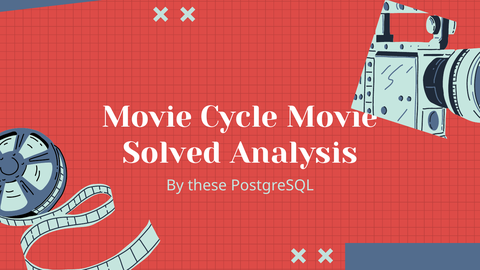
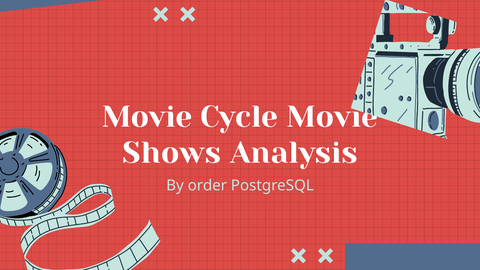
Solved: Solved -> Shows
these: these -> order
